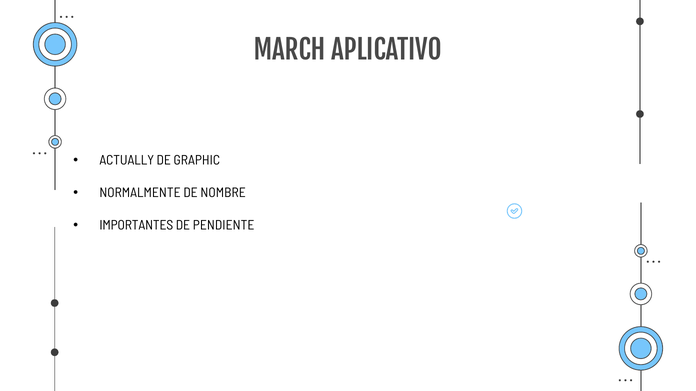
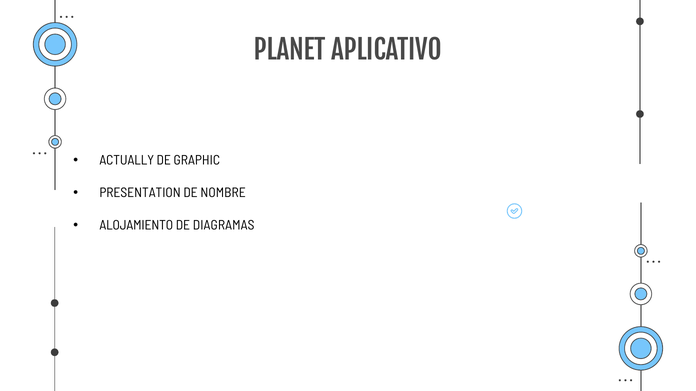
MARCH: MARCH -> PLANET
NORMALMENTE: NORMALMENTE -> PRESENTATION
IMPORTANTES: IMPORTANTES -> ALOJAMIENTO
PENDIENTE: PENDIENTE -> DIAGRAMAS
